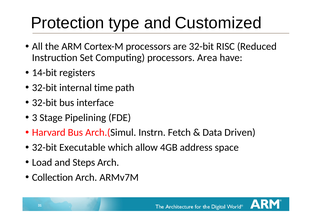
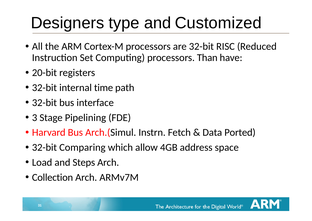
Protection: Protection -> Designers
Area: Area -> Than
14-bit: 14-bit -> 20-bit
Driven: Driven -> Ported
Executable: Executable -> Comparing
